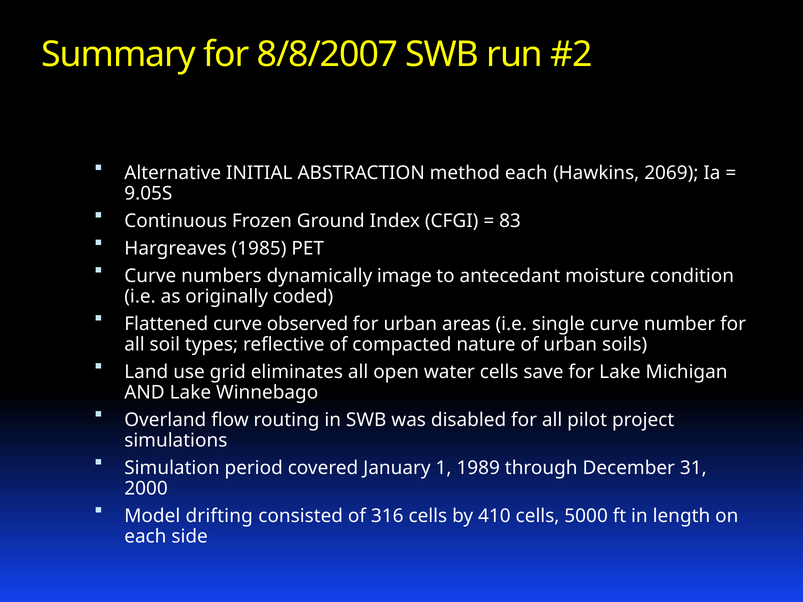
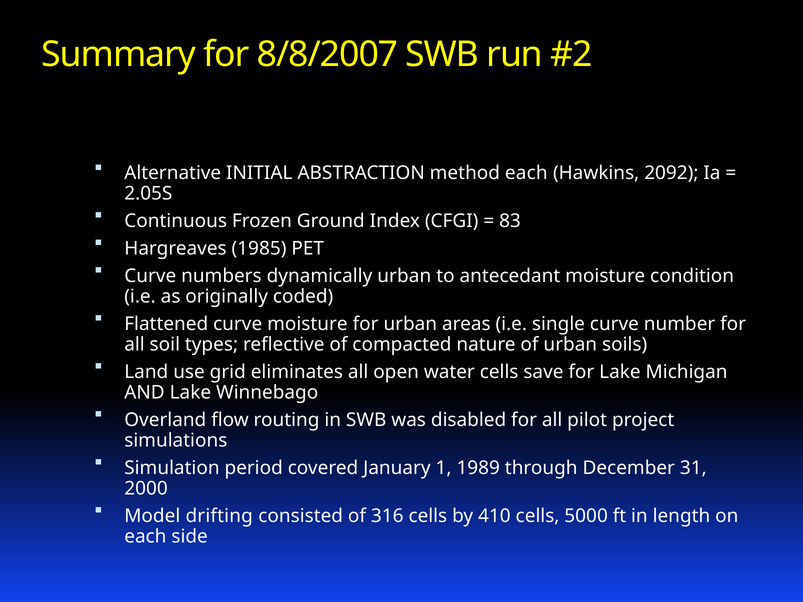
2069: 2069 -> 2092
9.05S: 9.05S -> 2.05S
dynamically image: image -> urban
curve observed: observed -> moisture
